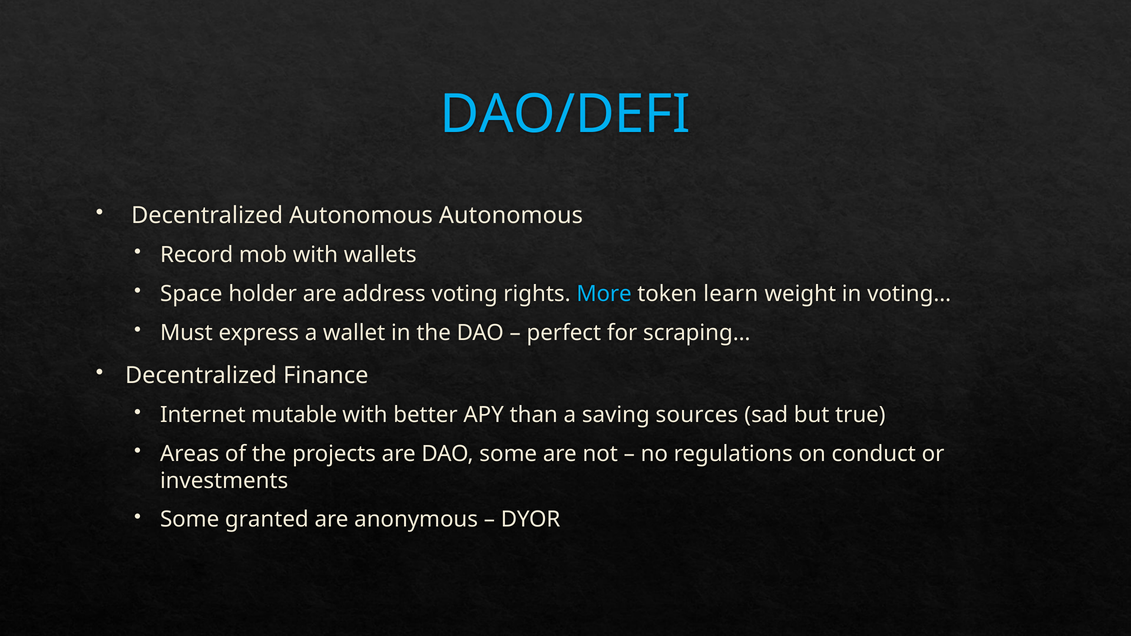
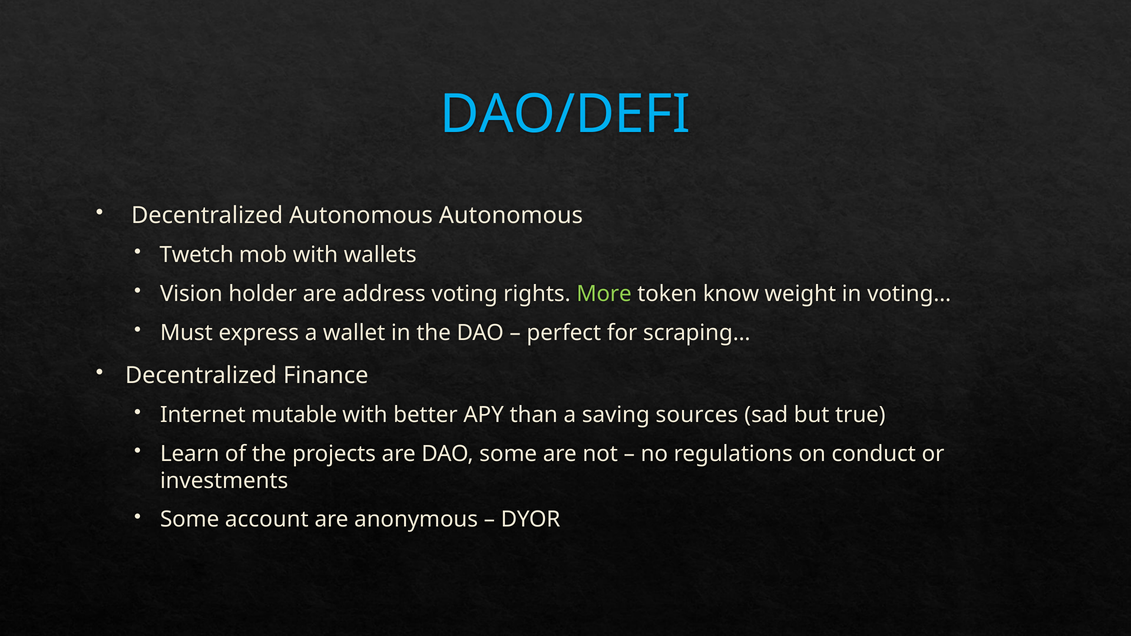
Record: Record -> Twetch
Space: Space -> Vision
More colour: light blue -> light green
learn: learn -> know
Areas: Areas -> Learn
granted: granted -> account
